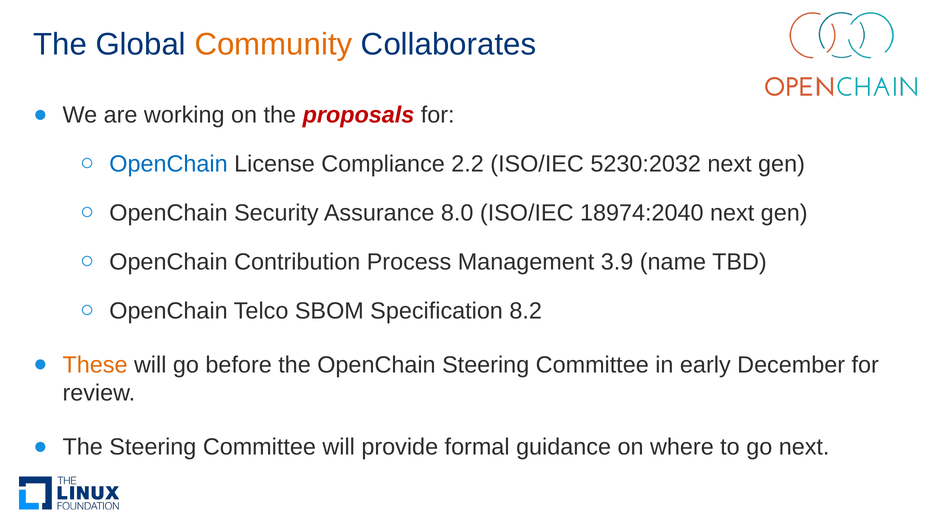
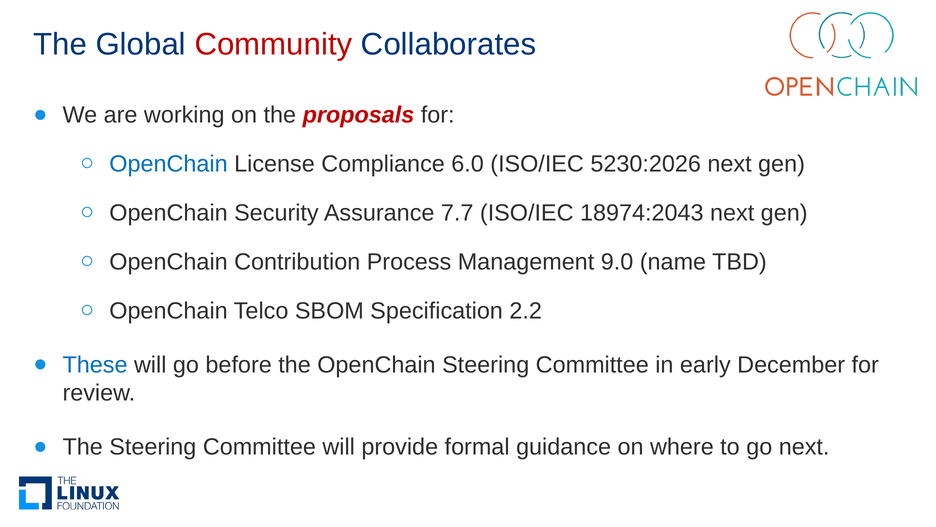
Community colour: orange -> red
2.2: 2.2 -> 6.0
5230:2032: 5230:2032 -> 5230:2026
8.0: 8.0 -> 7.7
18974:2040: 18974:2040 -> 18974:2043
3.9: 3.9 -> 9.0
8.2: 8.2 -> 2.2
These colour: orange -> blue
